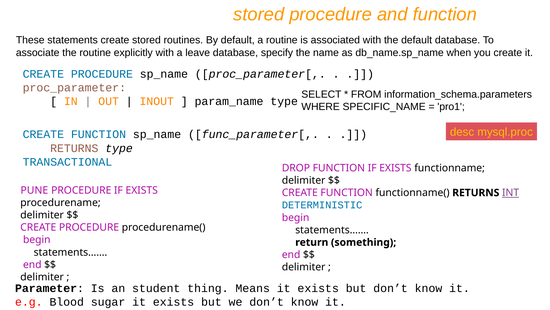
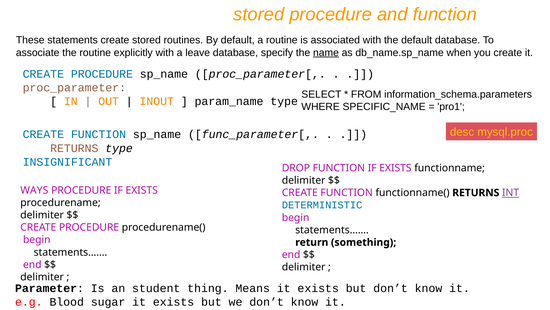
name underline: none -> present
TRANSACTIONAL: TRANSACTIONAL -> INSIGNIFICANT
PUNE: PUNE -> WAYS
